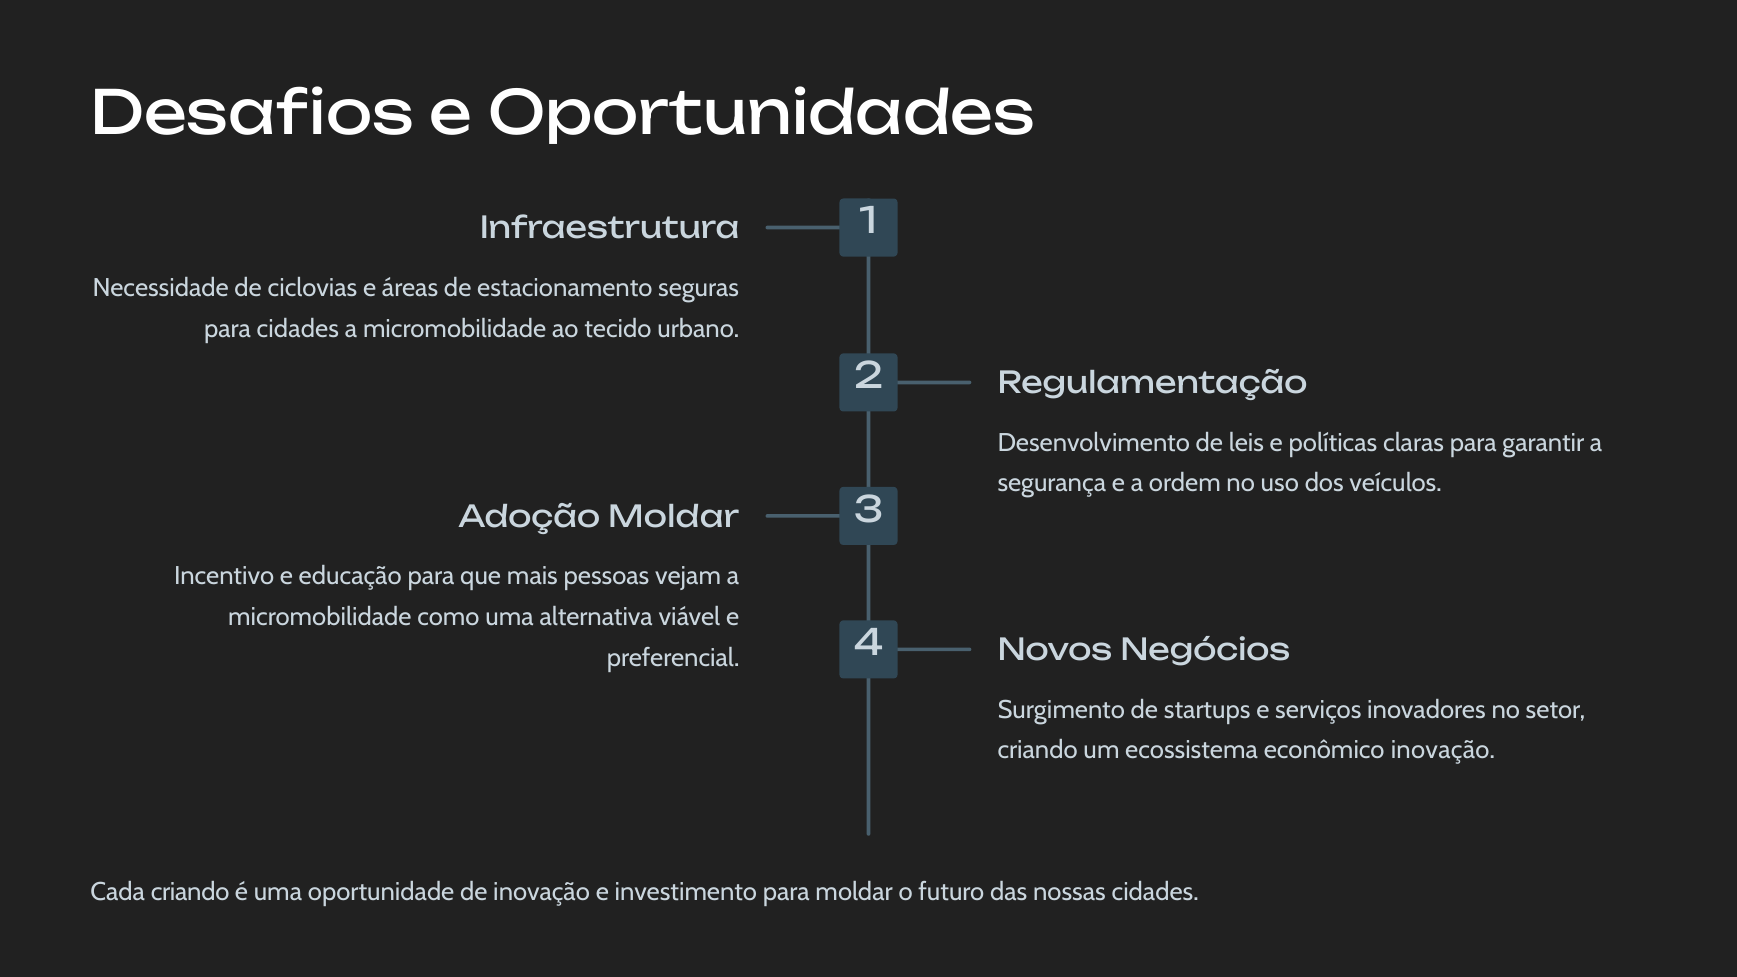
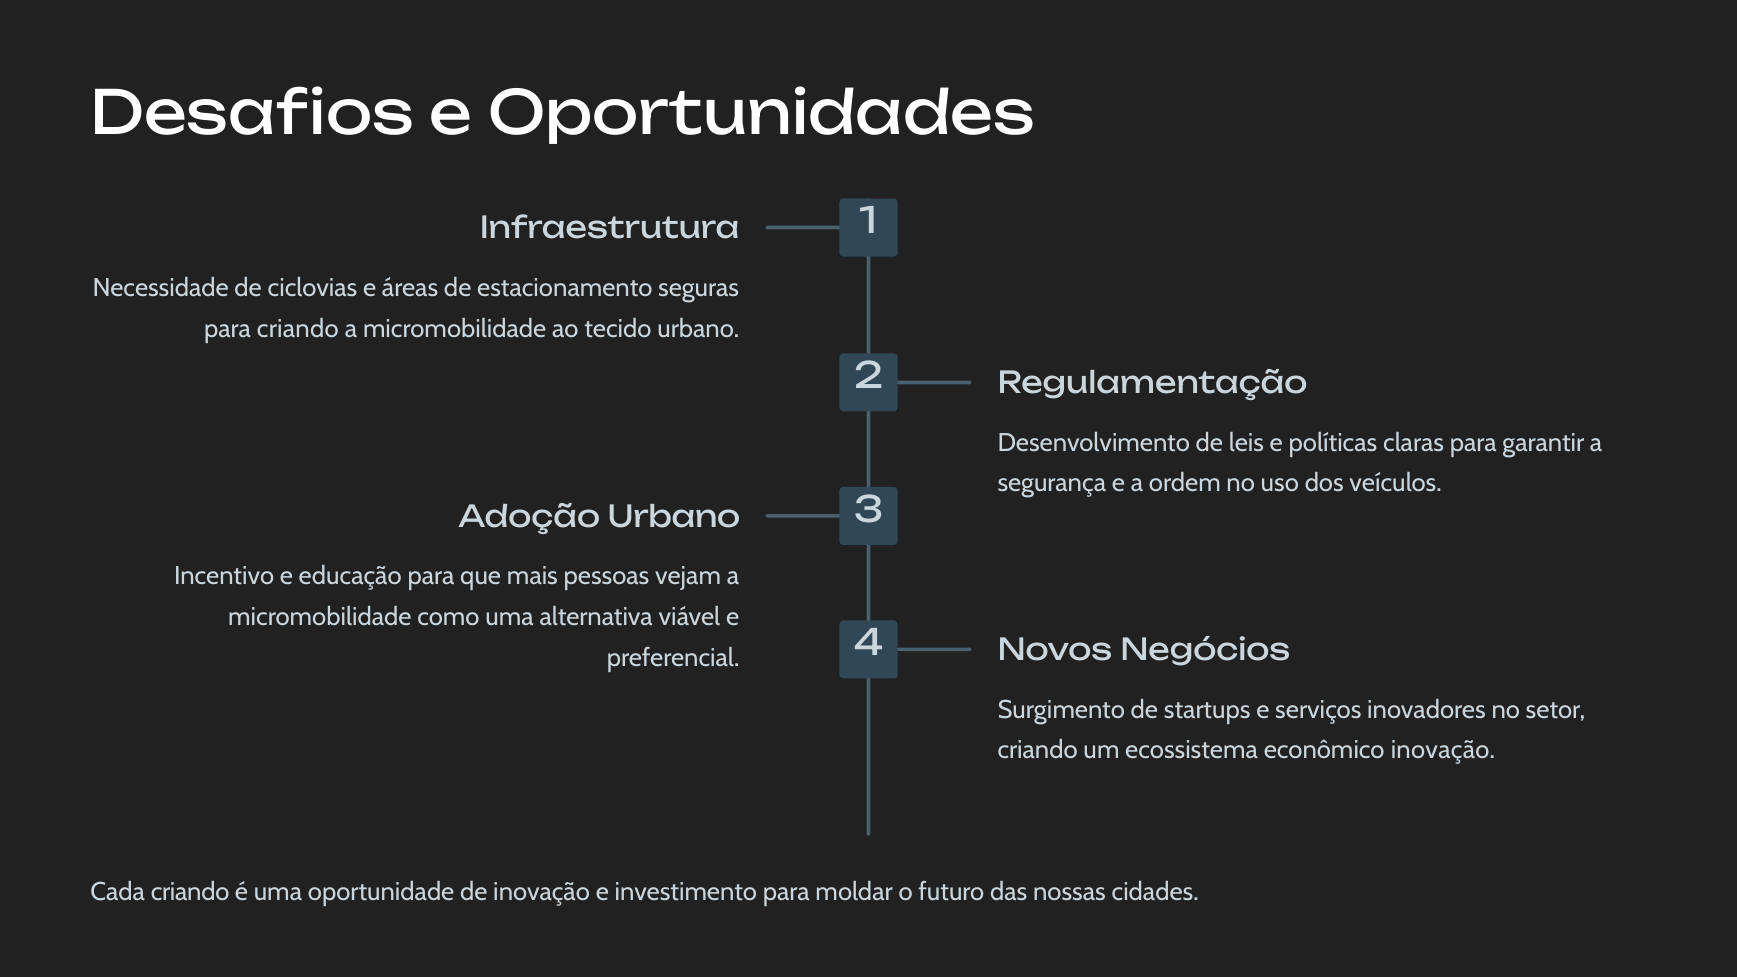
para cidades: cidades -> criando
Adoção Moldar: Moldar -> Urbano
